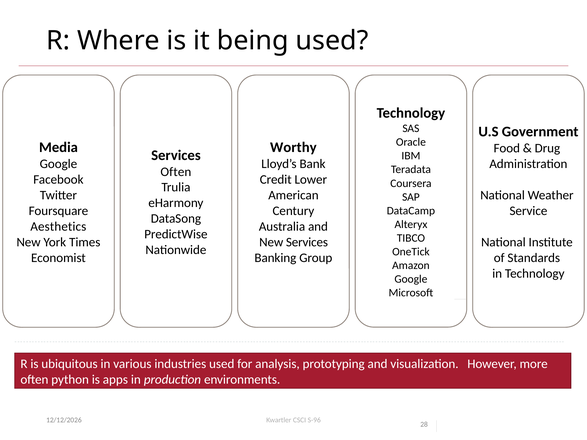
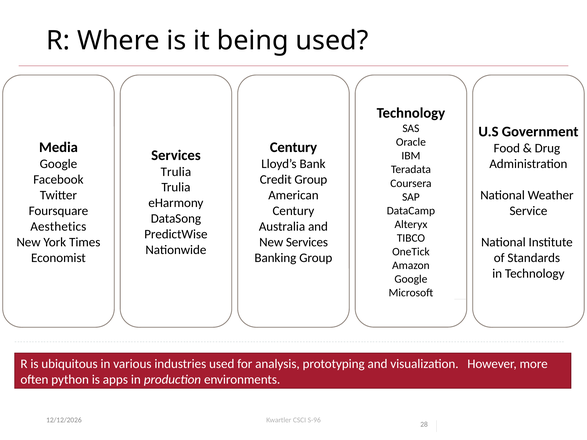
Worthy at (293, 148): Worthy -> Century
Often at (176, 172): Often -> Trulia
Credit Lower: Lower -> Group
